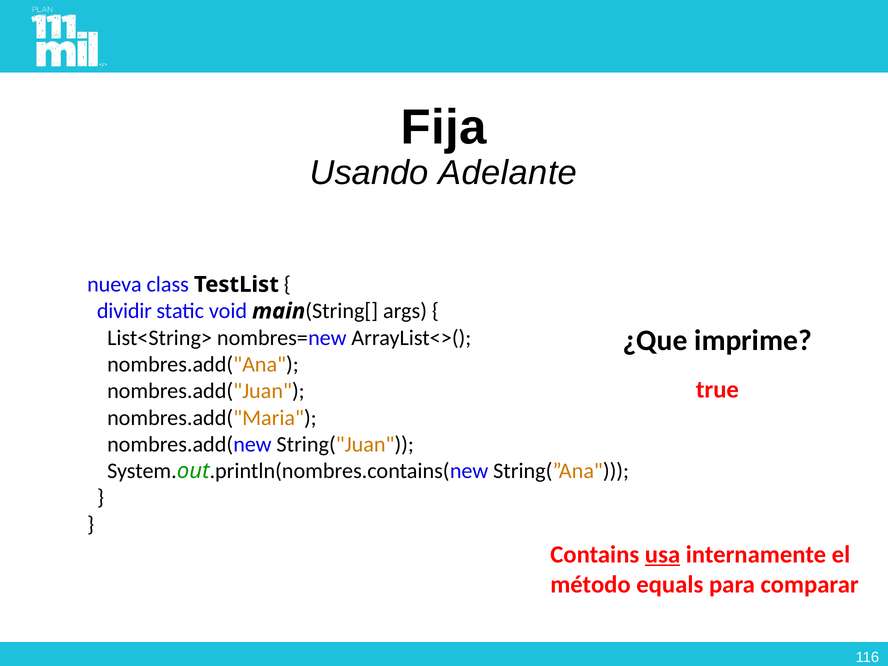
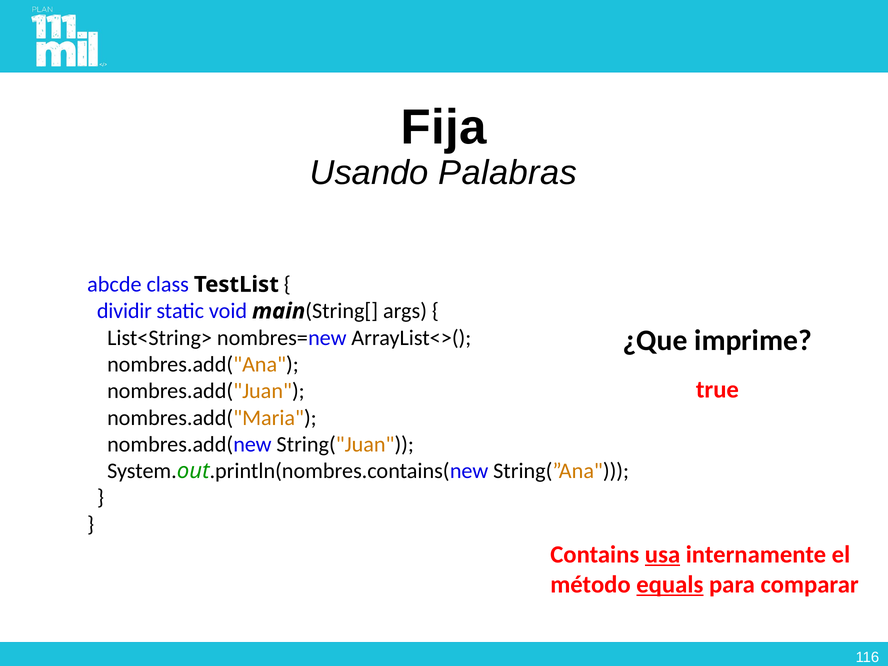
Adelante: Adelante -> Palabras
nueva: nueva -> abcde
equals underline: none -> present
